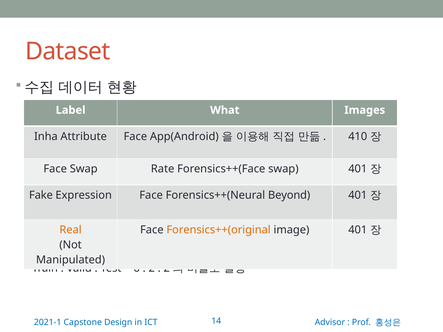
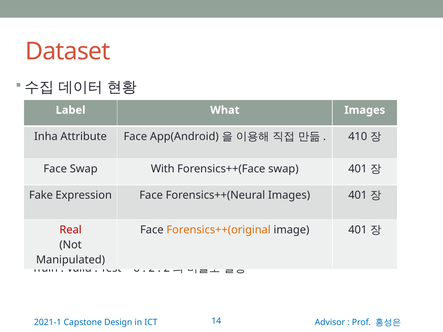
Rate: Rate -> With
Forensics++(Neural Beyond: Beyond -> Images
Real colour: orange -> red
